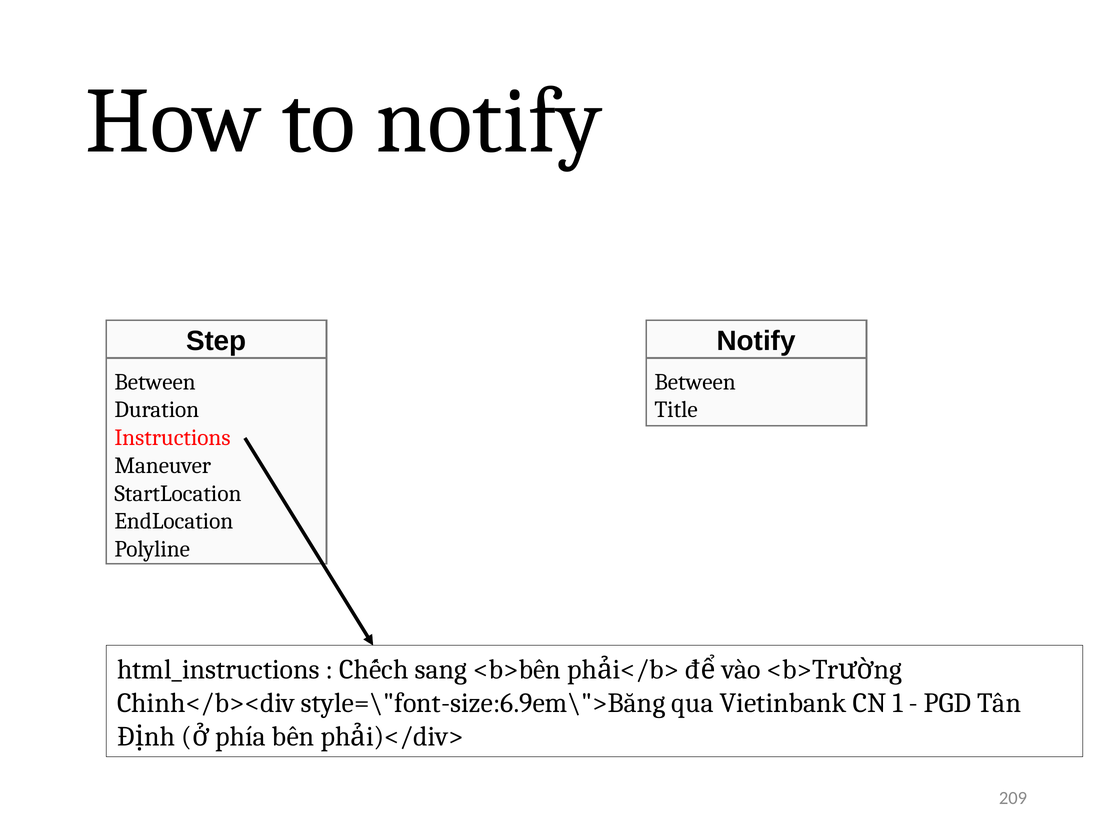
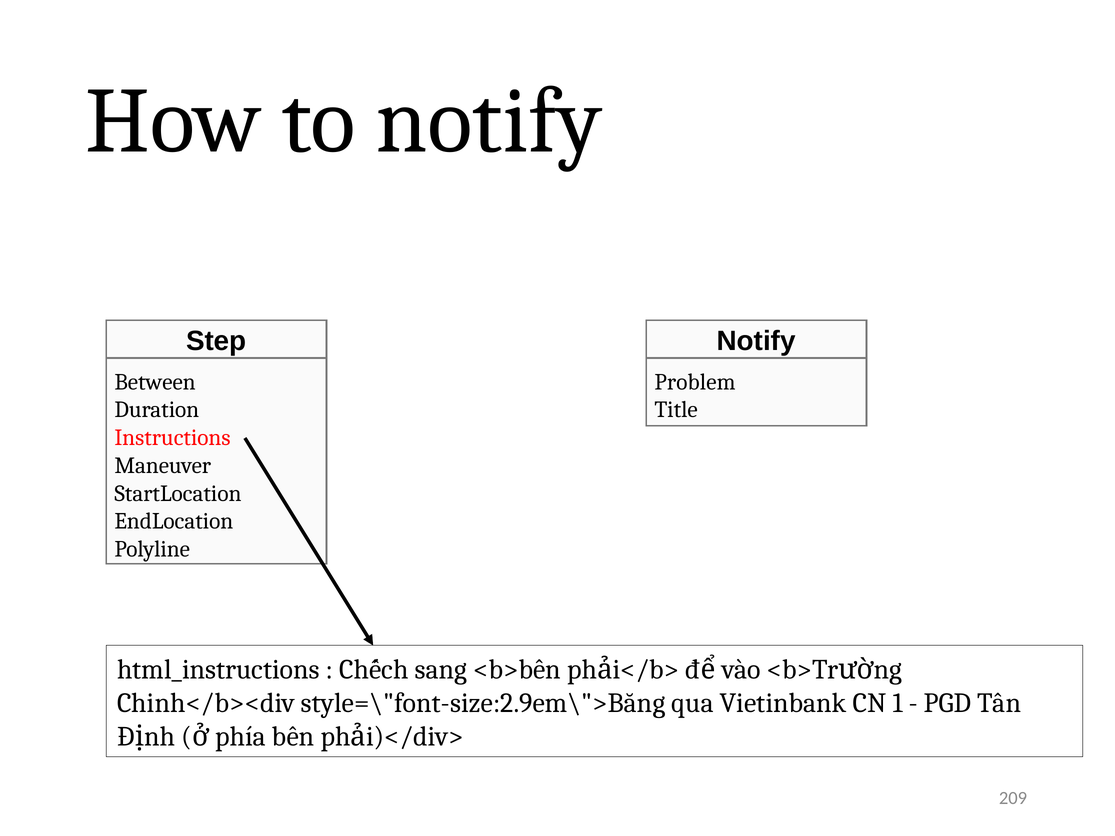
Between at (695, 382): Between -> Problem
style=\"font-size:6.9em\">Băng: style=\"font-size:6.9em\">Băng -> style=\"font-size:2.9em\">Băng
